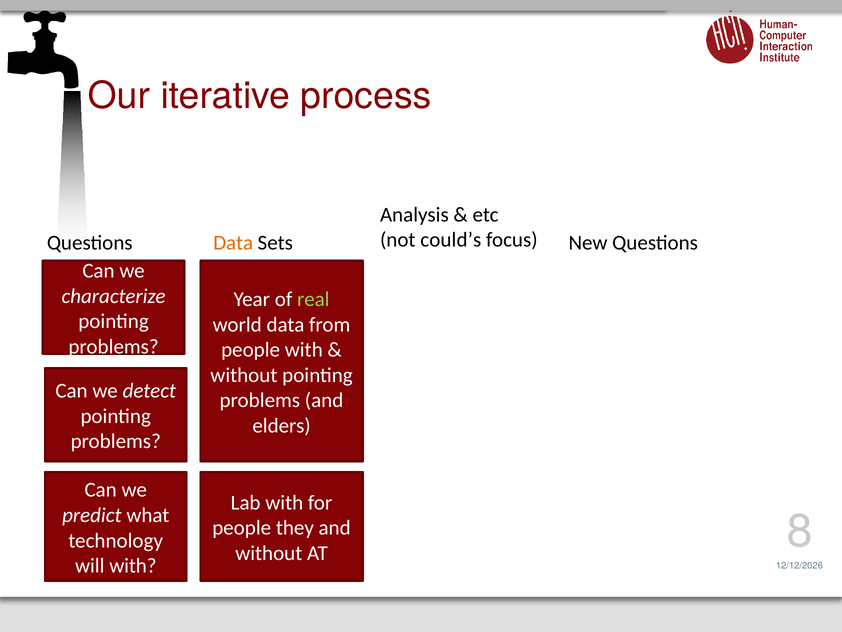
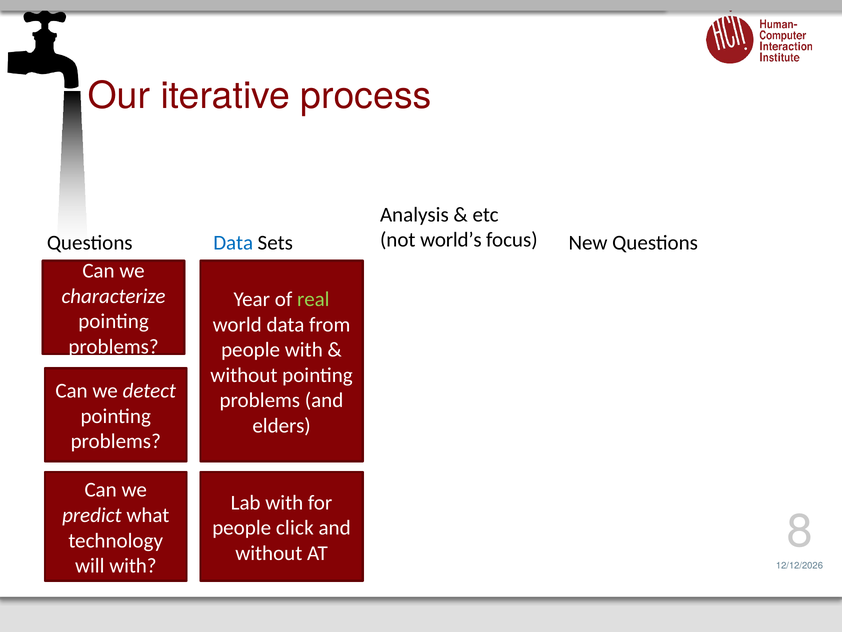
could’s: could’s -> world’s
Data at (233, 243) colour: orange -> blue
they: they -> click
